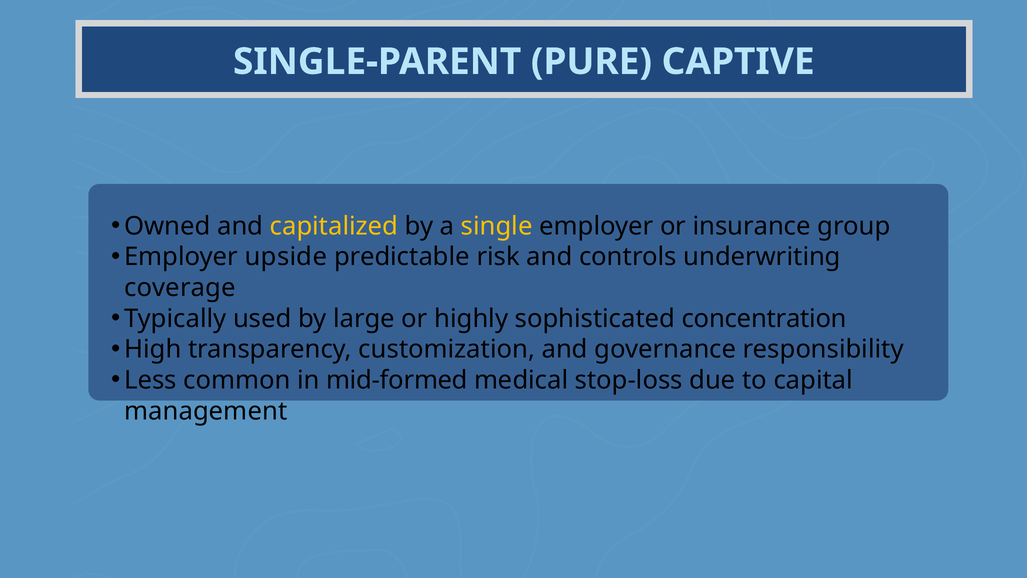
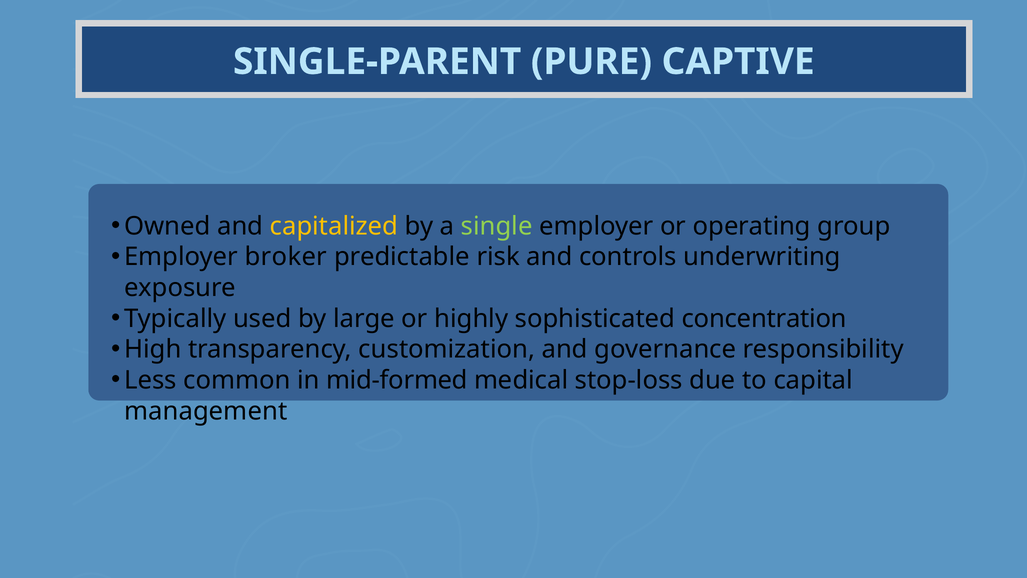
single colour: yellow -> light green
insurance: insurance -> operating
upside: upside -> broker
coverage: coverage -> exposure
